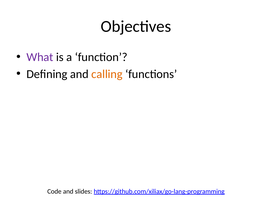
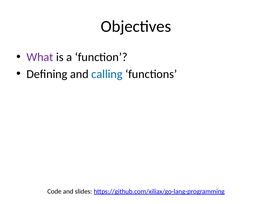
calling colour: orange -> blue
